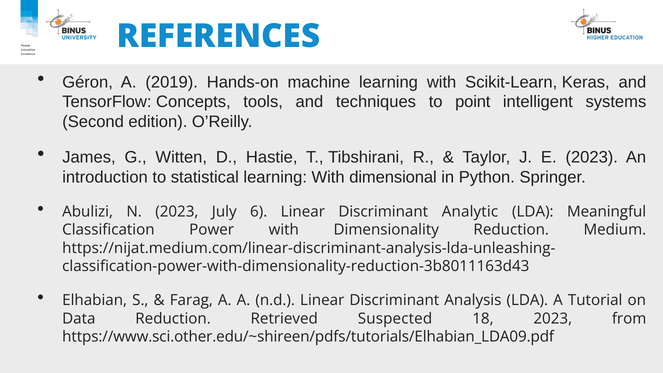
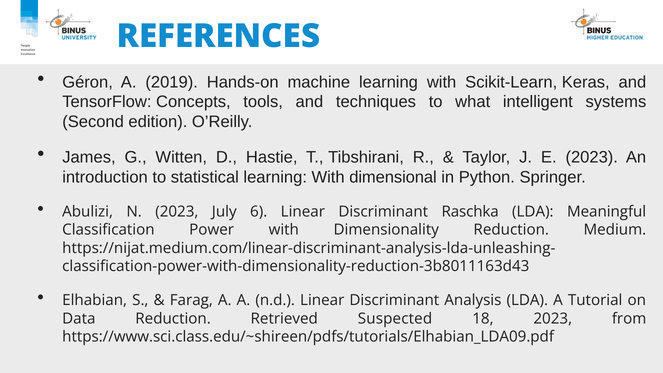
point: point -> what
Analytic: Analytic -> Raschka
https://www.sci.other.edu/~shireen/pdfs/tutorials/Elhabian_LDA09.pdf: https://www.sci.other.edu/~shireen/pdfs/tutorials/Elhabian_LDA09.pdf -> https://www.sci.class.edu/~shireen/pdfs/tutorials/Elhabian_LDA09.pdf
